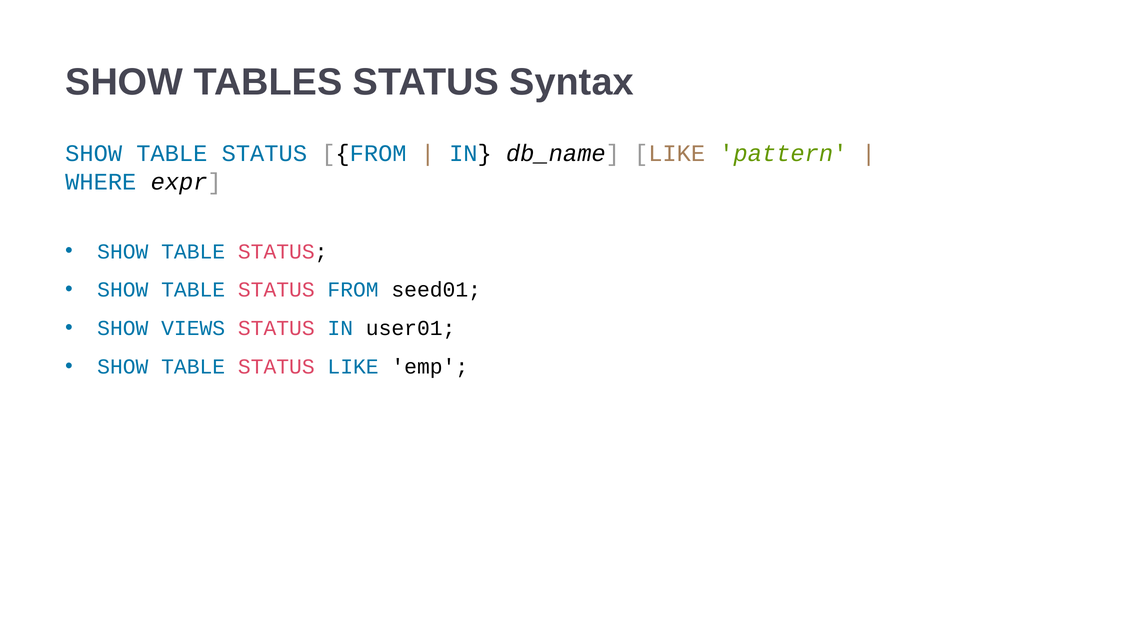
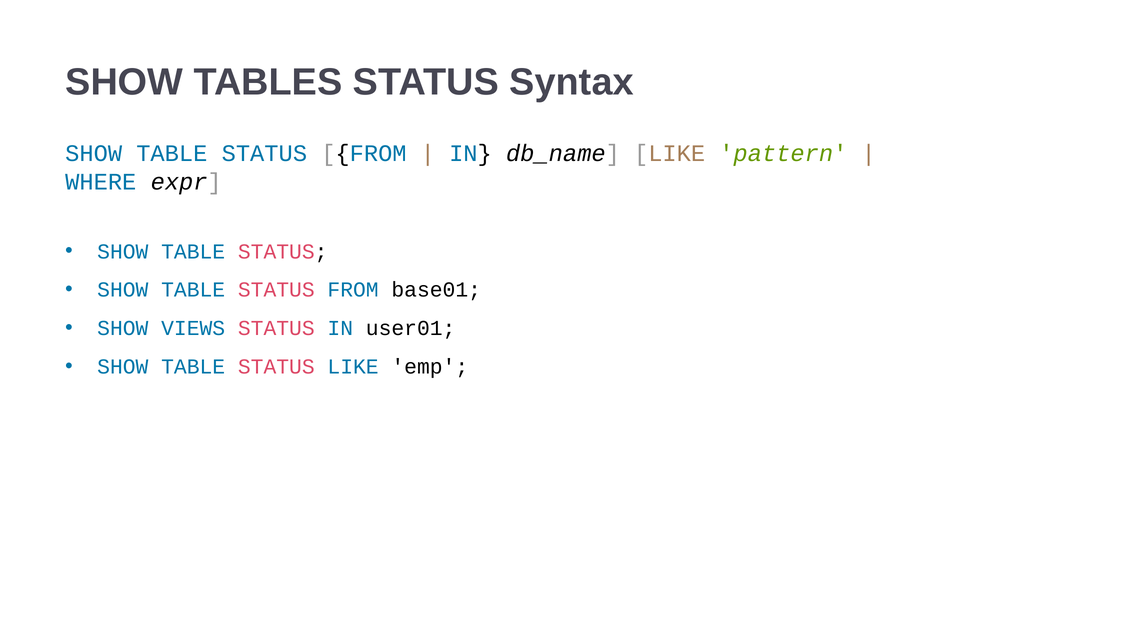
seed01: seed01 -> base01
